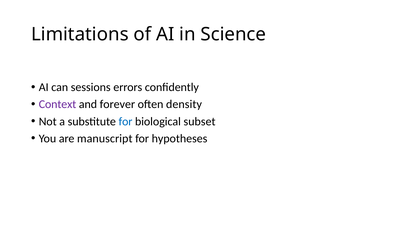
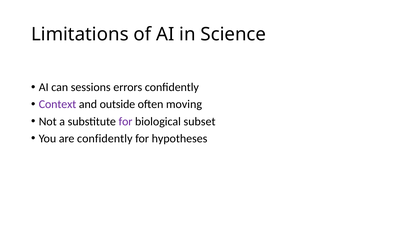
forever: forever -> outside
density: density -> moving
for at (126, 122) colour: blue -> purple
are manuscript: manuscript -> confidently
